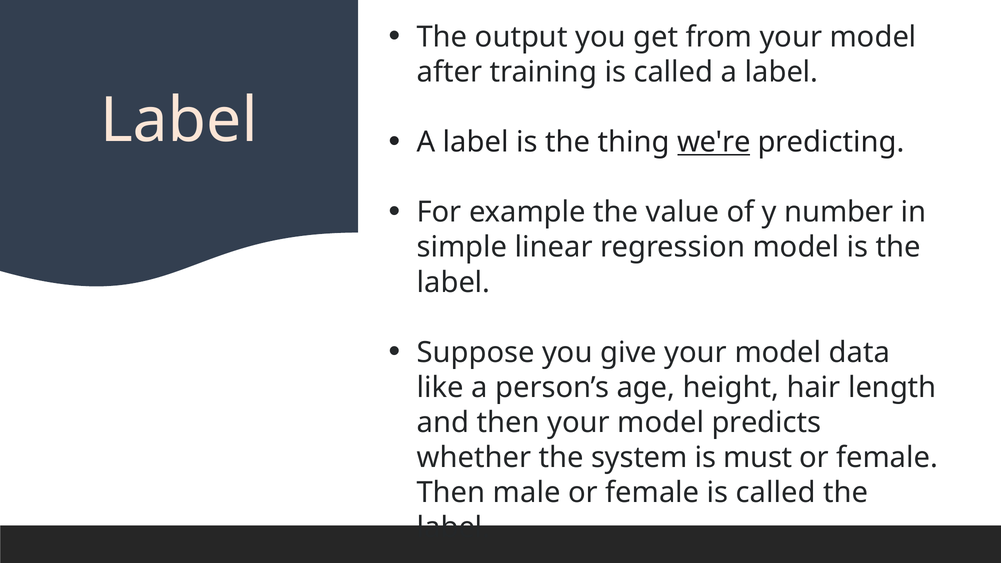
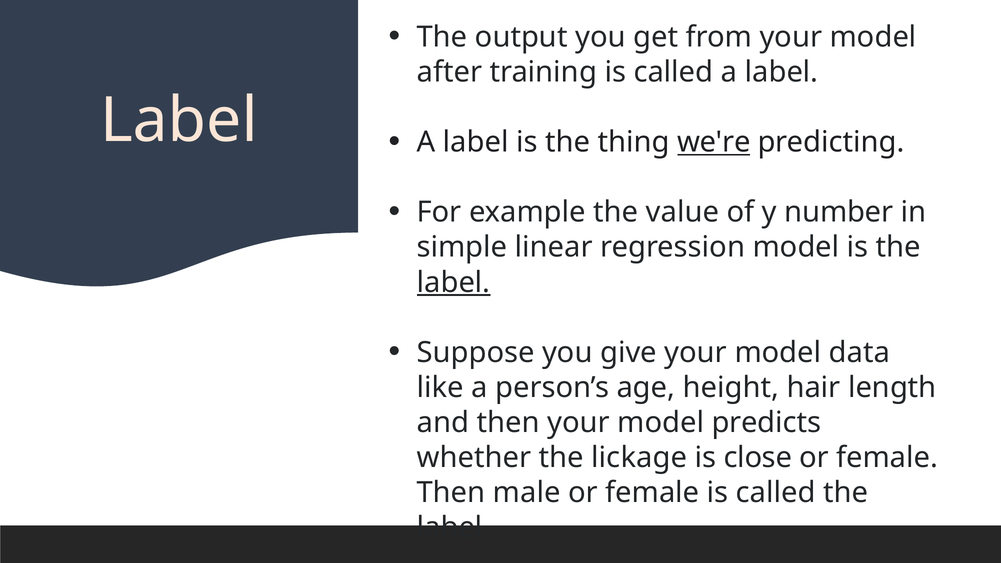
label at (454, 282) underline: none -> present
system: system -> lickage
must: must -> close
